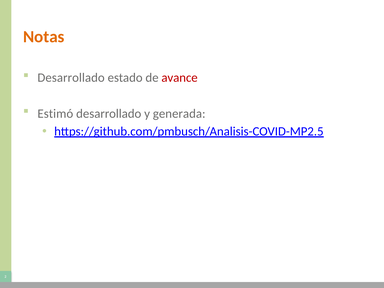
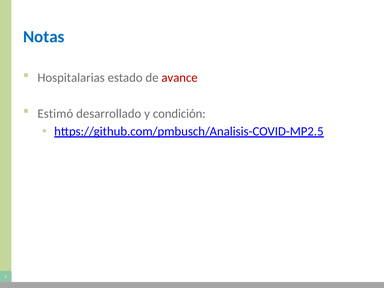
Notas colour: orange -> blue
Desarrollado at (71, 78): Desarrollado -> Hospitalarias
generada: generada -> condición
